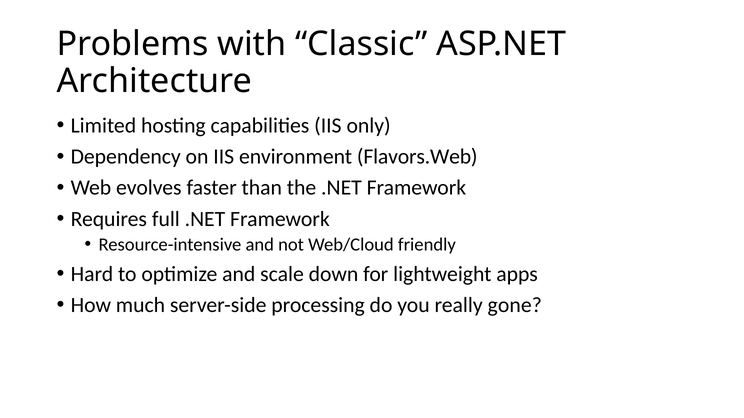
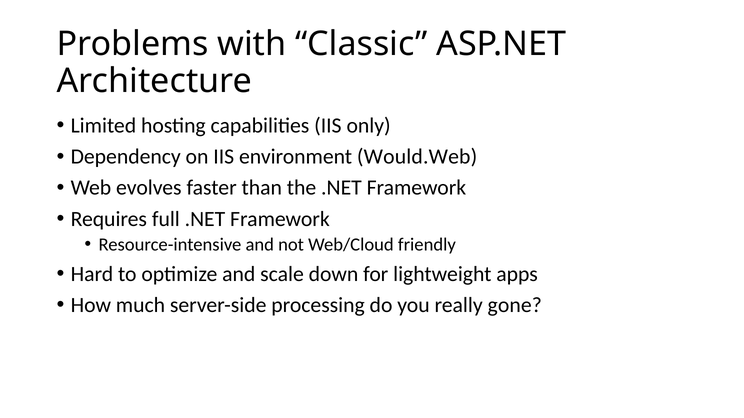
Flavors.Web: Flavors.Web -> Would.Web
